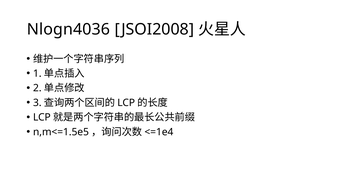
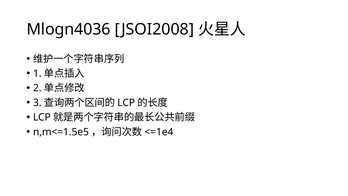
Nlogn4036: Nlogn4036 -> Mlogn4036
